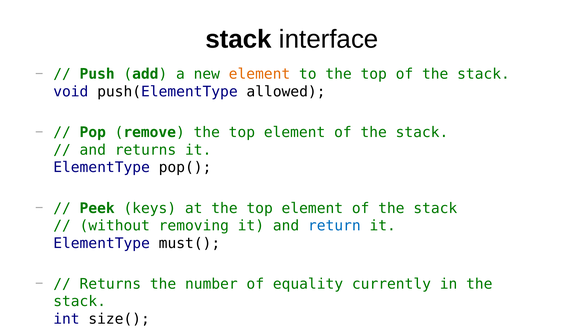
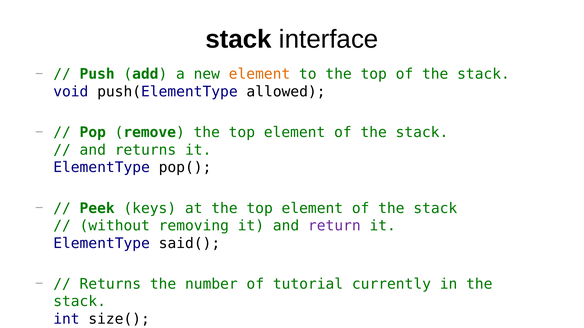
return colour: blue -> purple
must(: must( -> said(
equality: equality -> tutorial
